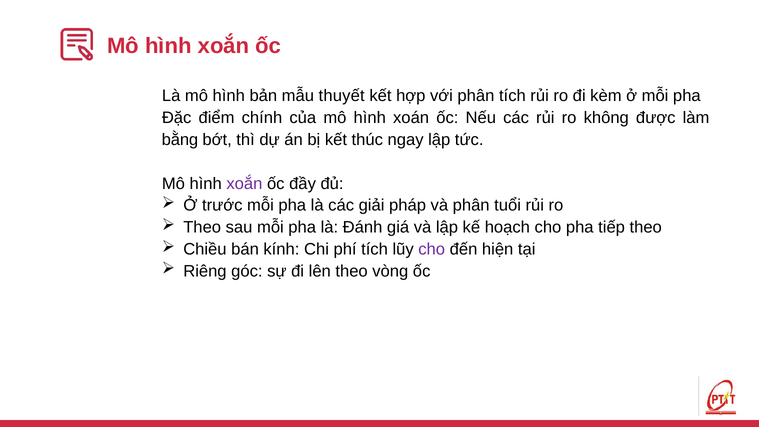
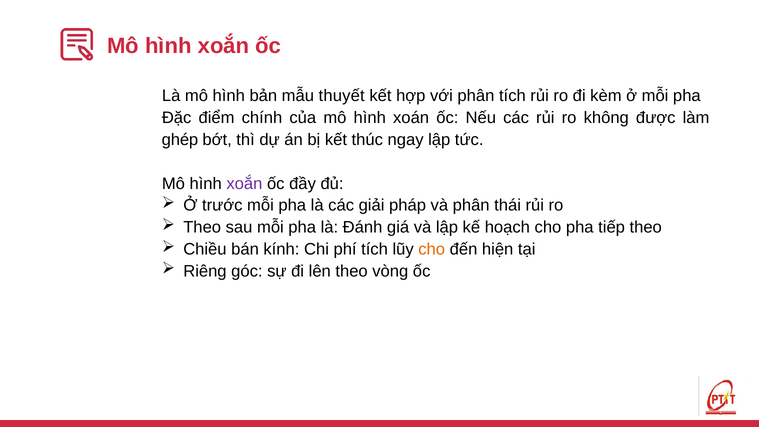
bằng: bằng -> ghép
tuổi: tuổi -> thái
cho at (432, 249) colour: purple -> orange
